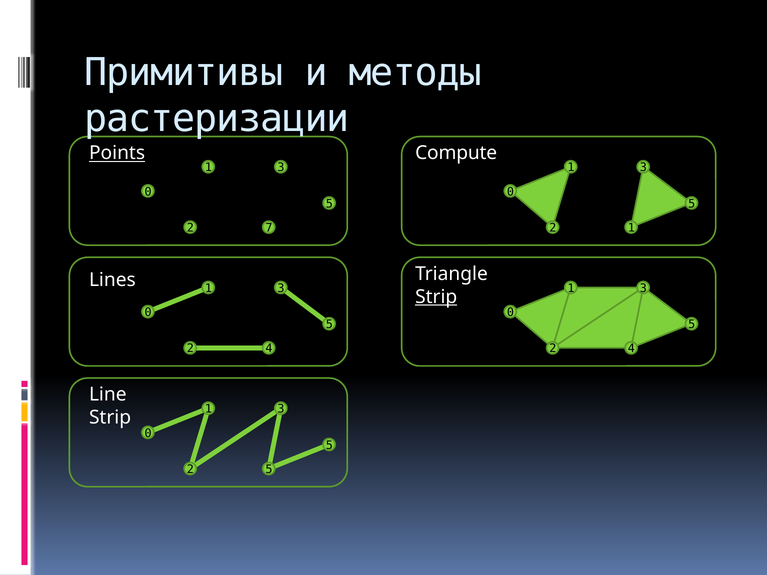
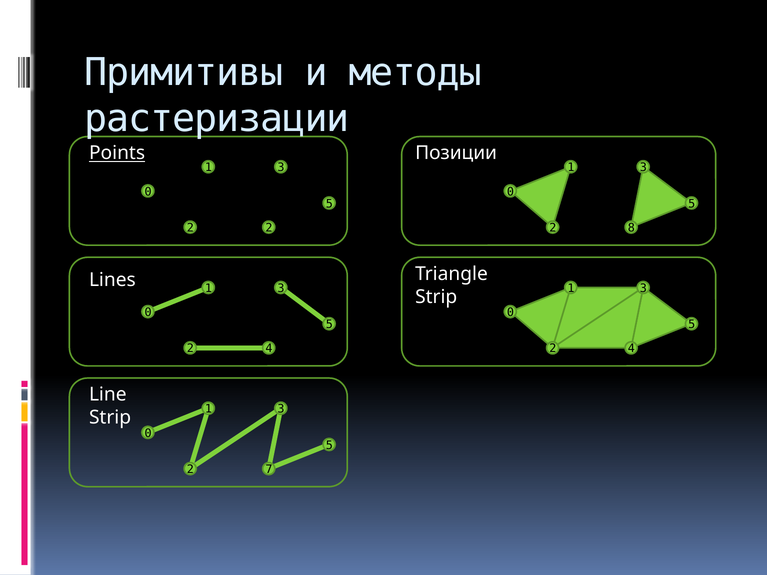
Compute: Compute -> Позиции
2 7: 7 -> 2
2 1: 1 -> 8
Strip at (436, 297) underline: present -> none
2 5: 5 -> 7
